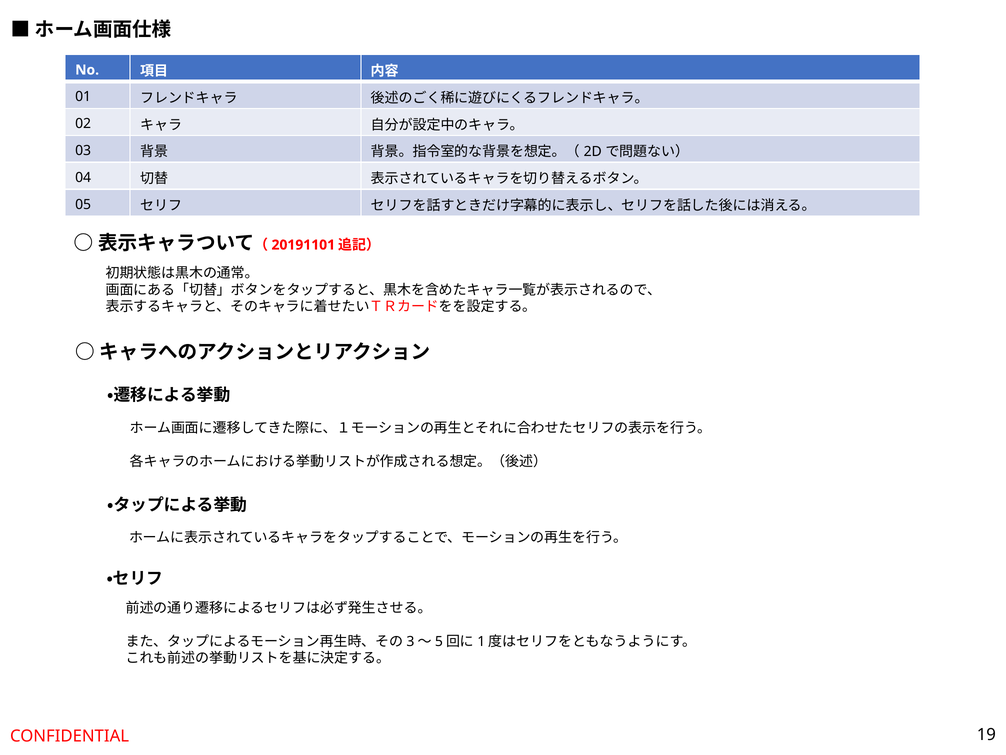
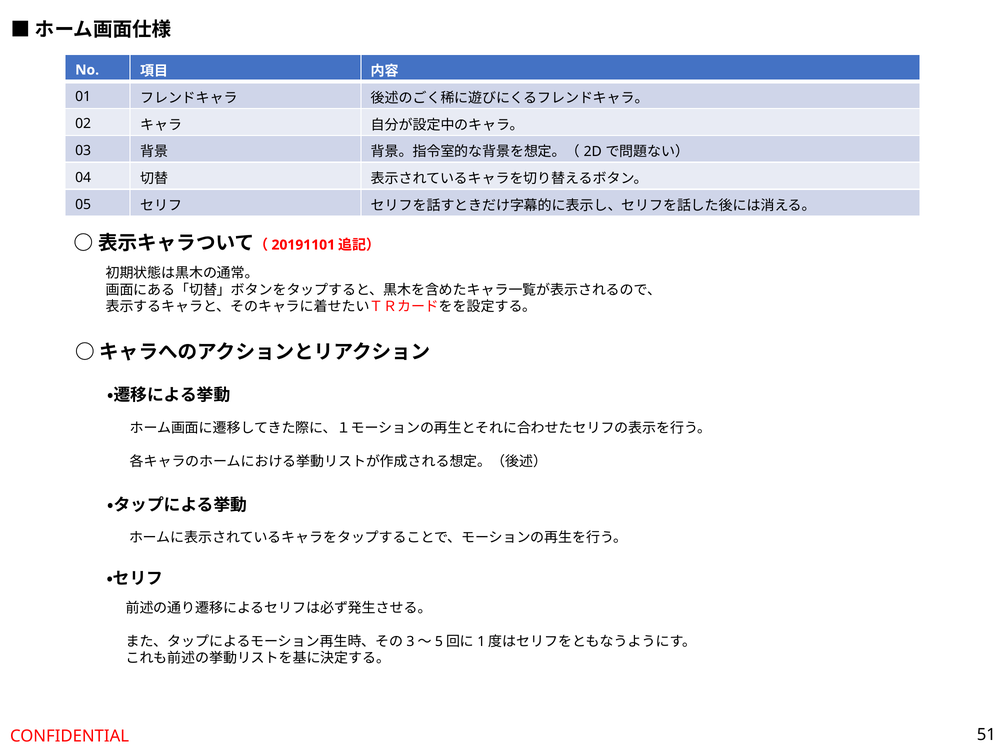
19: 19 -> 51
